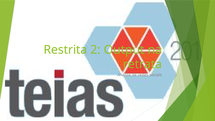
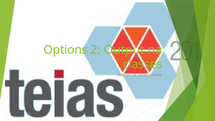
Restrita: Restrita -> Options
retrata: retrata -> classes
